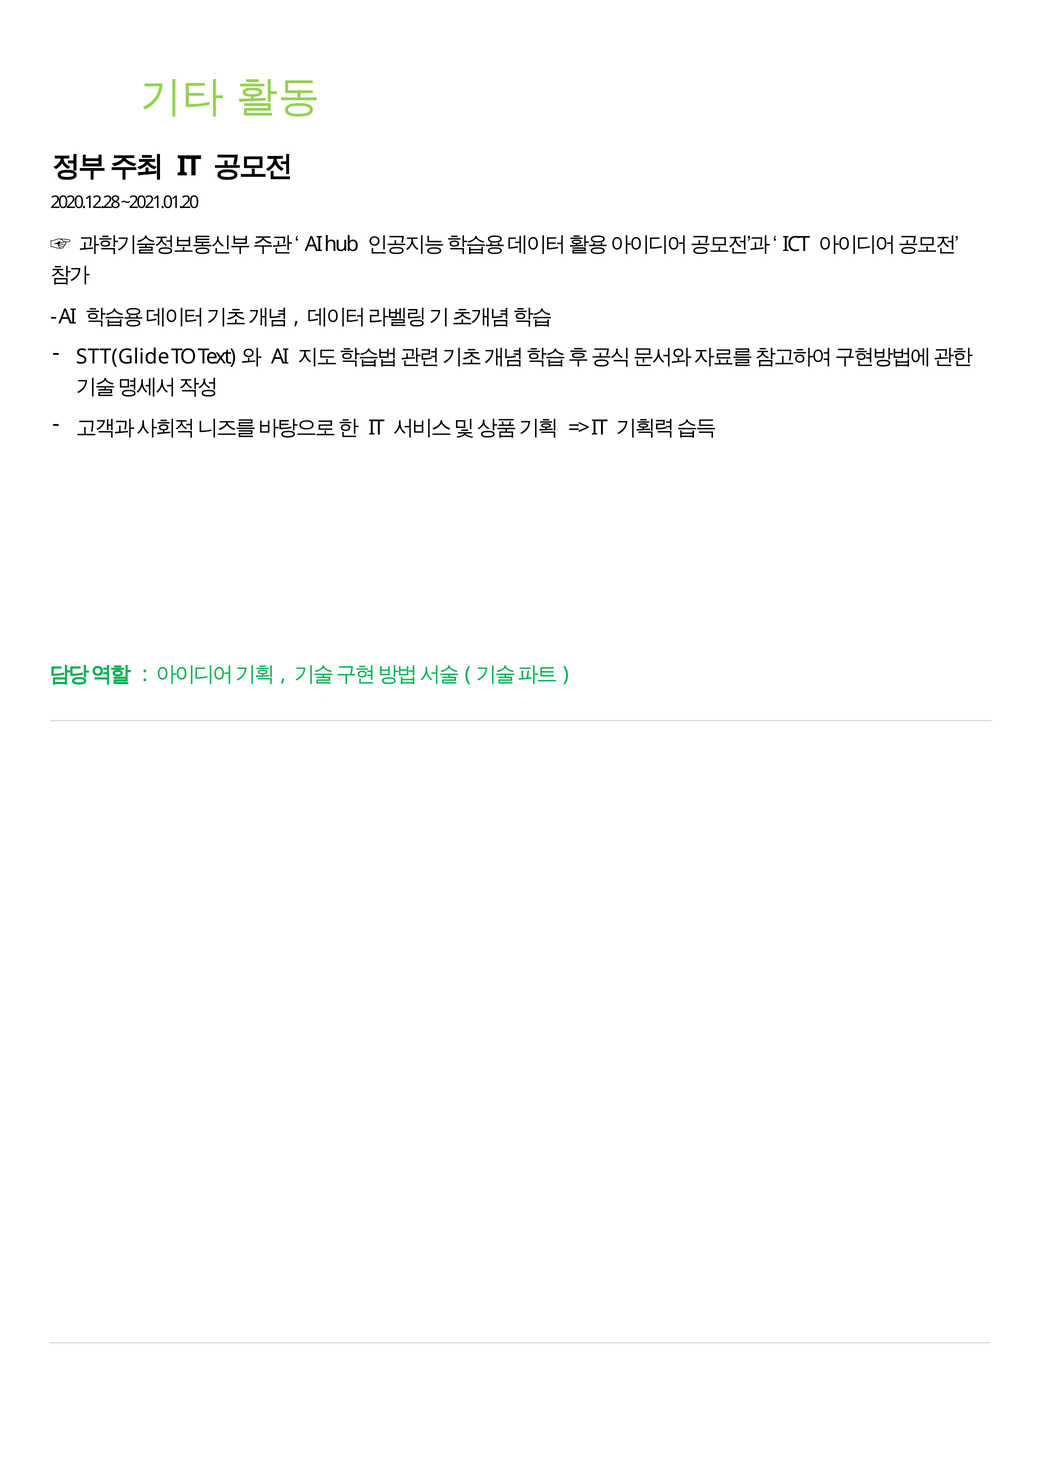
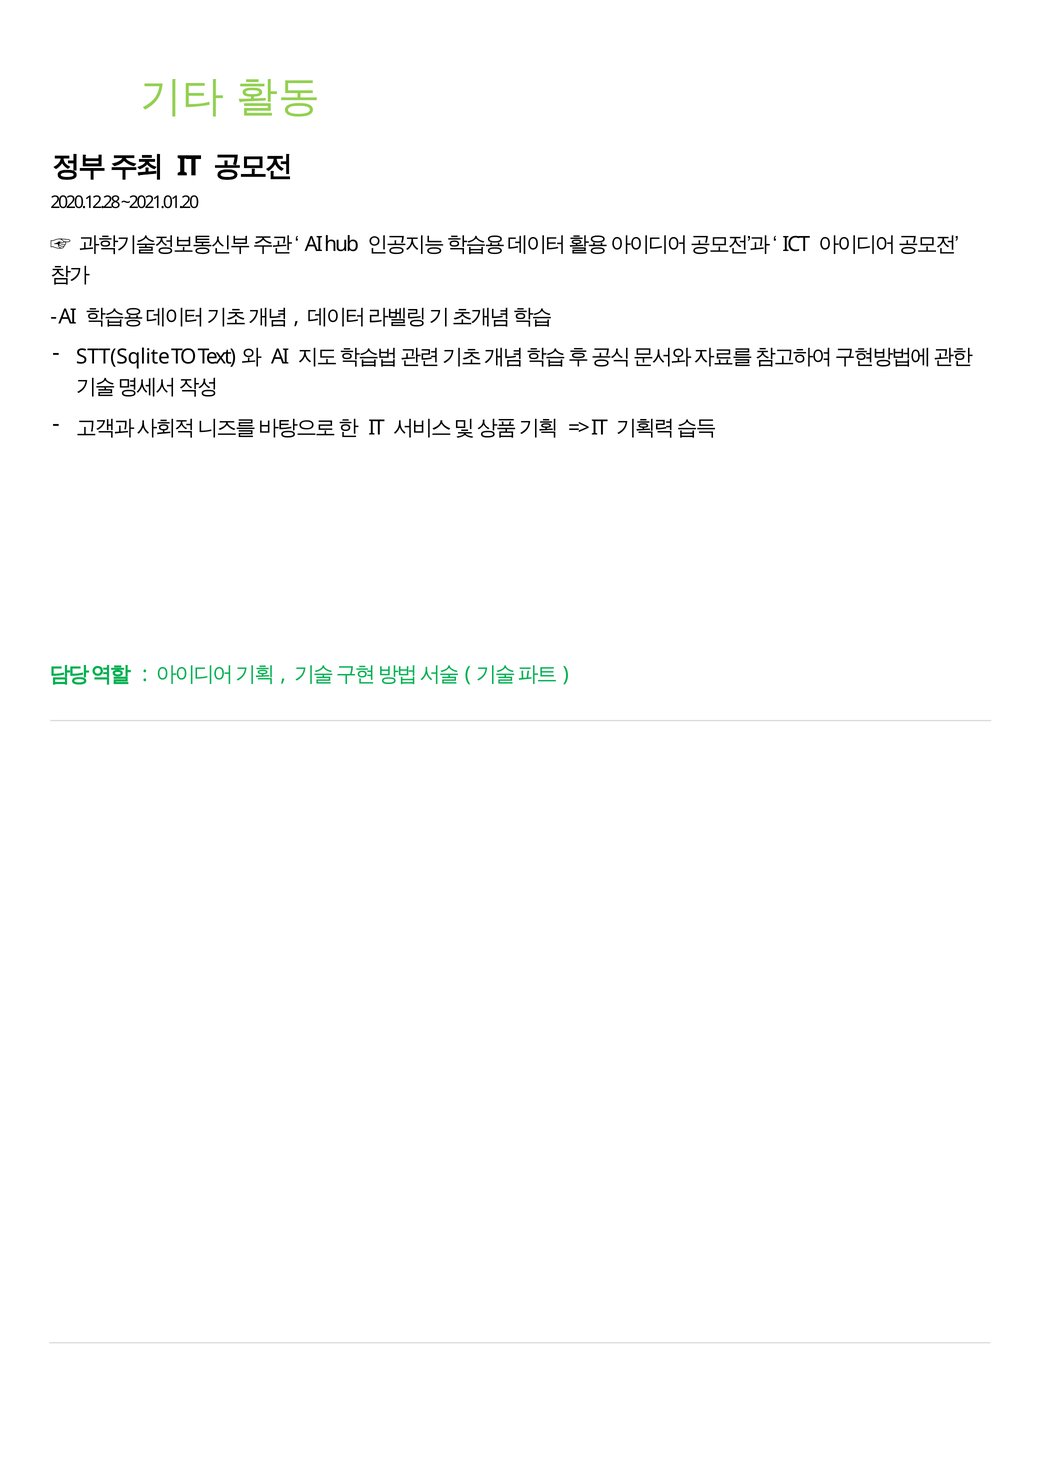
STT(Glide: STT(Glide -> STT(Sqlite
